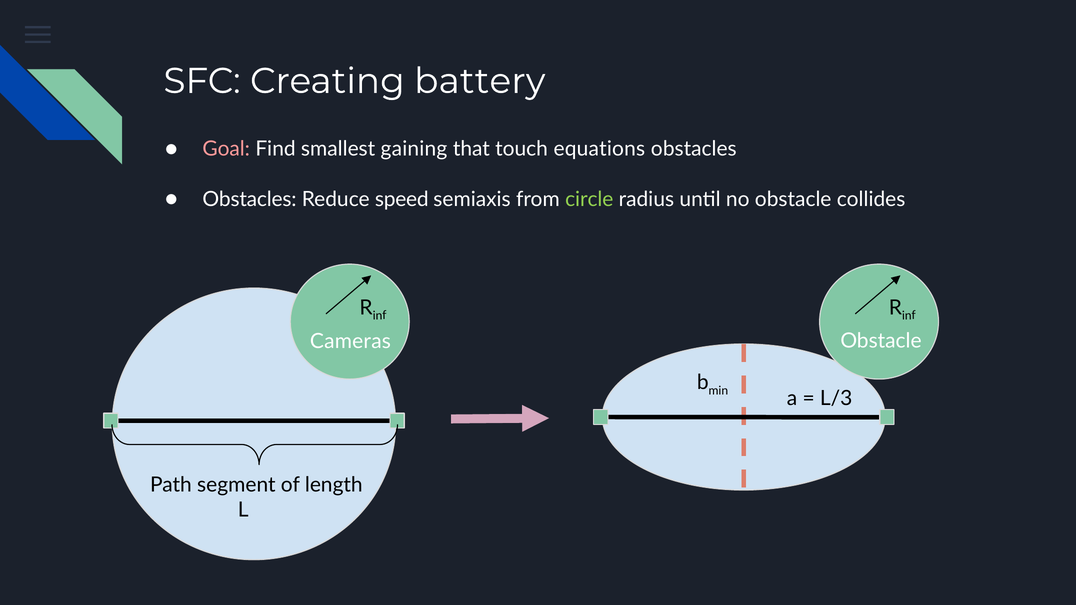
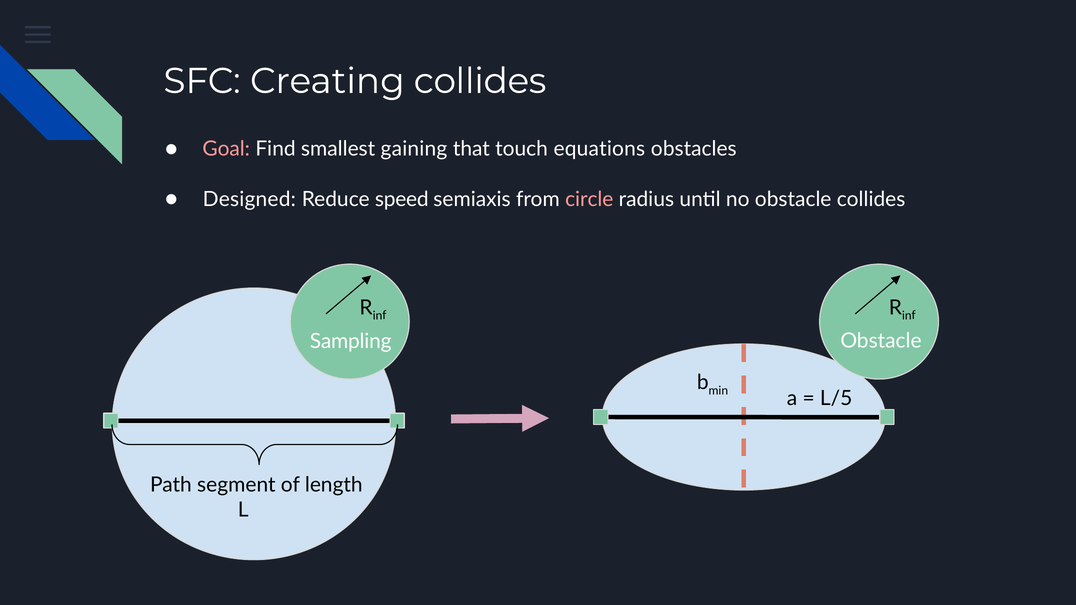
Creating battery: battery -> collides
Obstacles at (249, 199): Obstacles -> Designed
circle colour: light green -> pink
Cameras: Cameras -> Sampling
L/3: L/3 -> L/5
